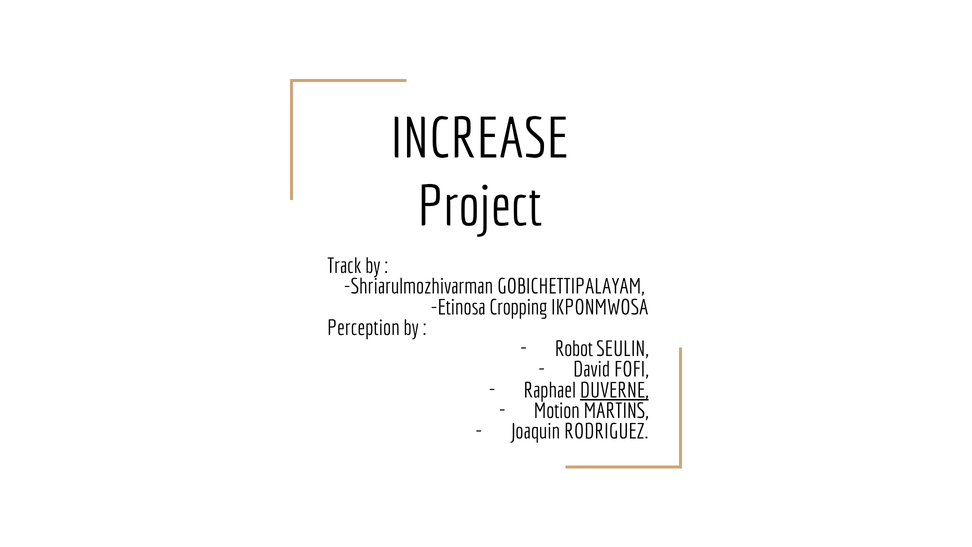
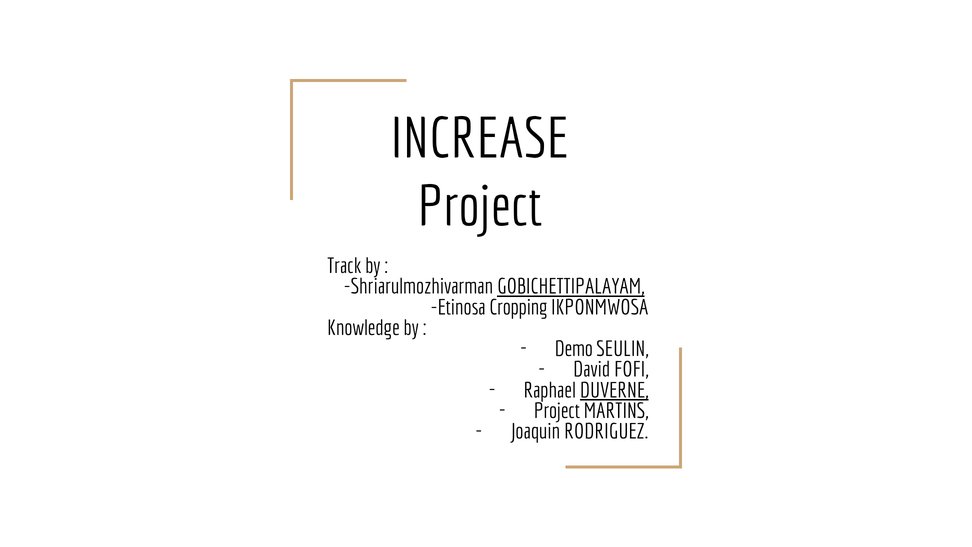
GOBICHETTIPALAYAM underline: none -> present
Perception: Perception -> Knowledge
Robot: Robot -> Demo
Motion at (557, 411): Motion -> Project
